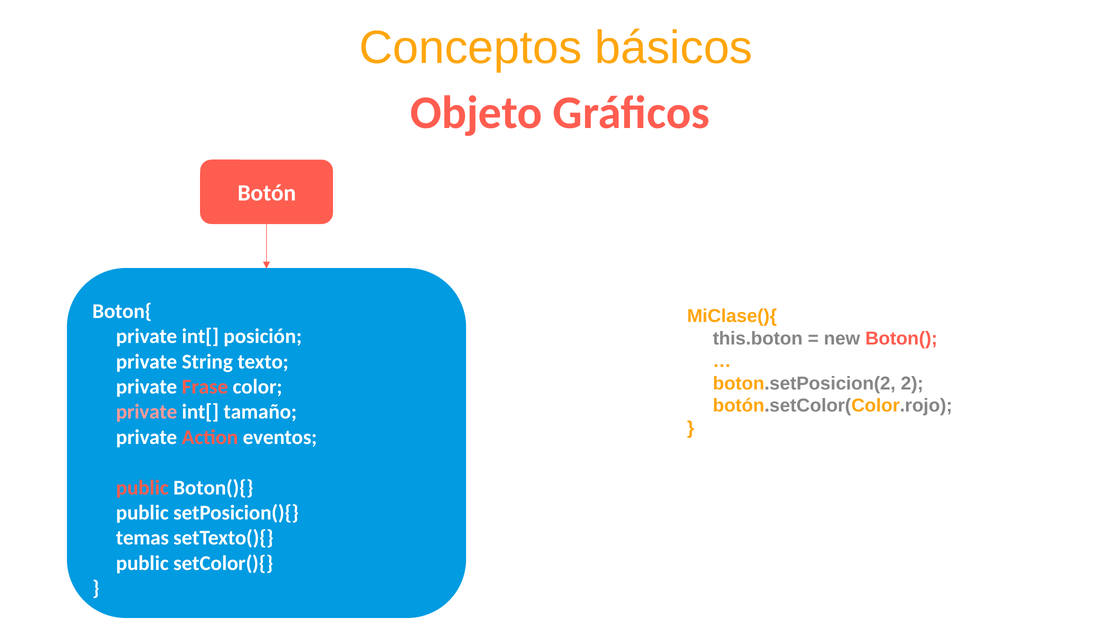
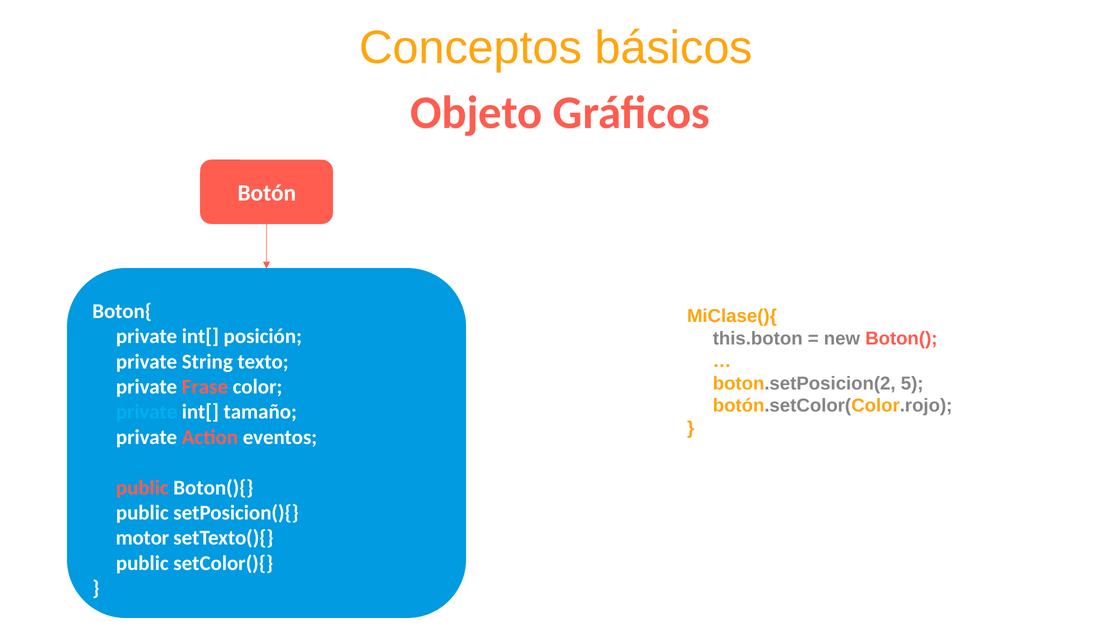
2: 2 -> 5
private at (147, 412) colour: pink -> light blue
temas: temas -> motor
